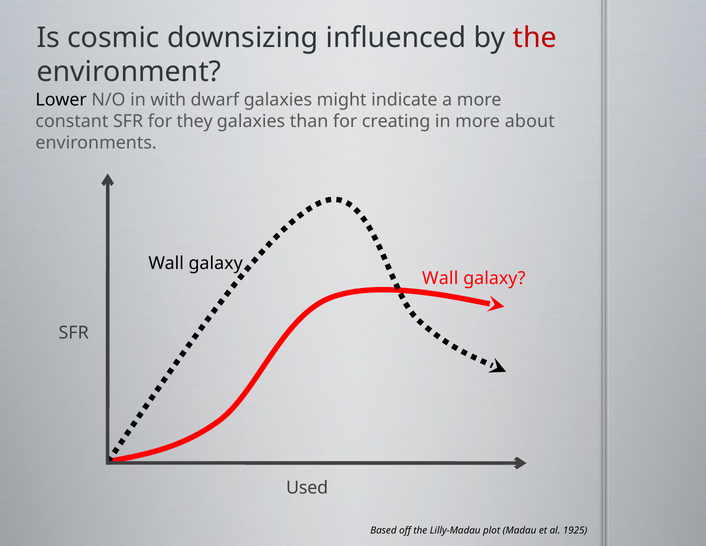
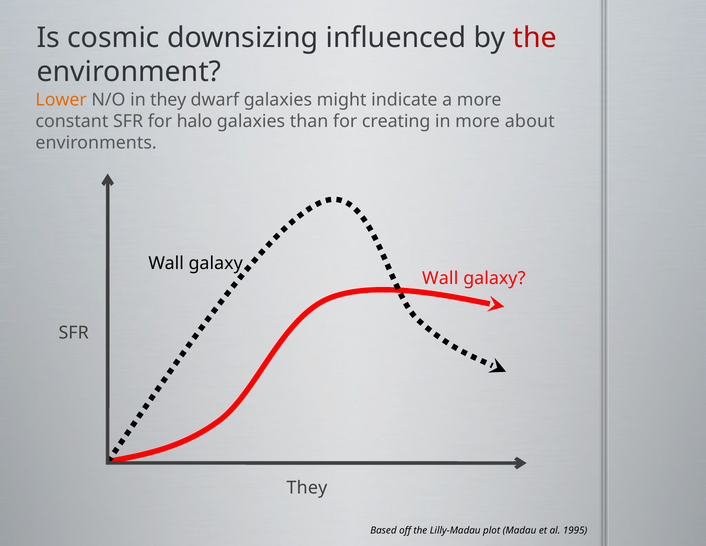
Lower colour: black -> orange
in with: with -> they
they: they -> halo
Used at (307, 488): Used -> They
1925: 1925 -> 1995
